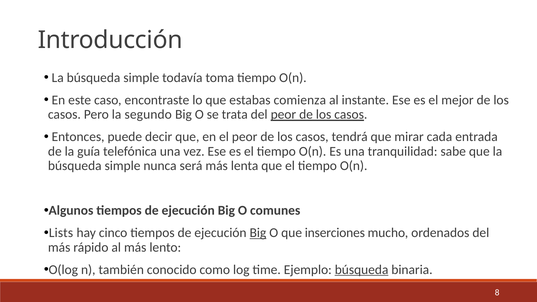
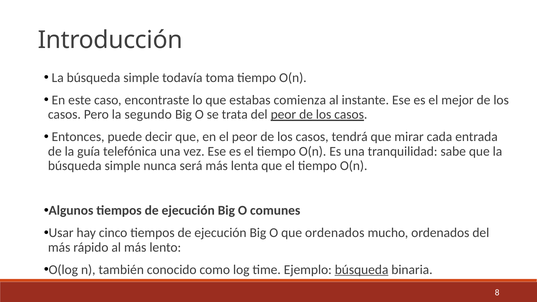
Lists: Lists -> Usar
Big at (258, 233) underline: present -> none
que inserciones: inserciones -> ordenados
